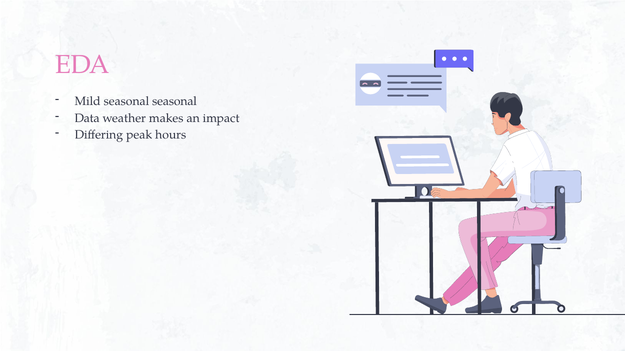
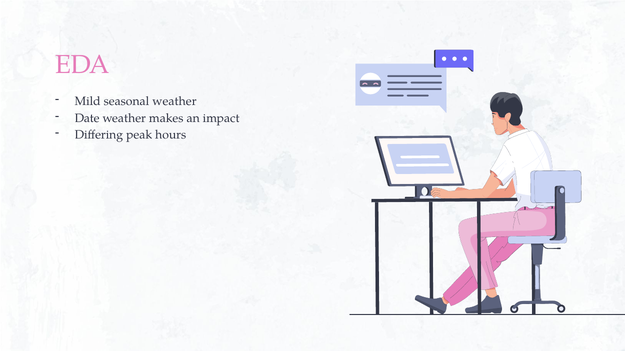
seasonal seasonal: seasonal -> weather
Data: Data -> Date
